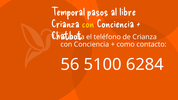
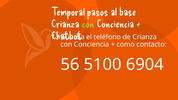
libre: libre -> base
con at (88, 24) colour: yellow -> light green
6284: 6284 -> 6904
